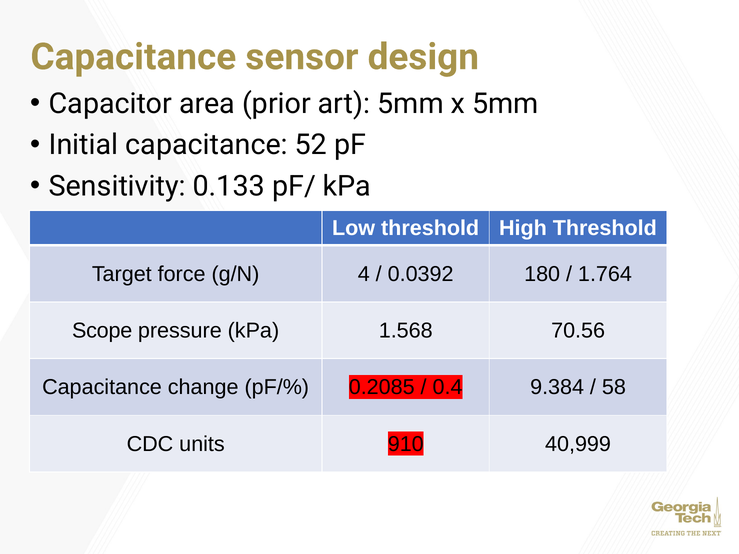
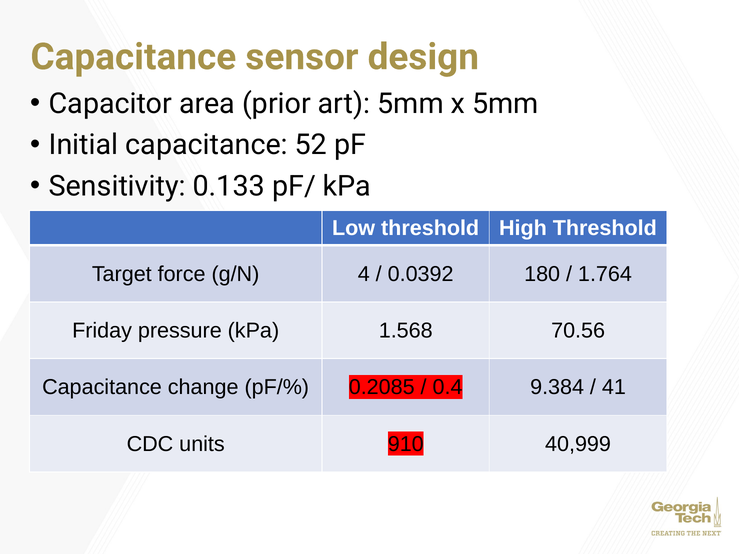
Scope: Scope -> Friday
58: 58 -> 41
